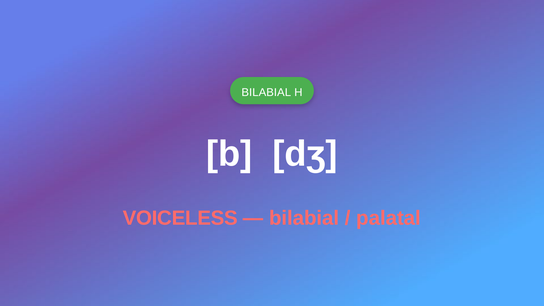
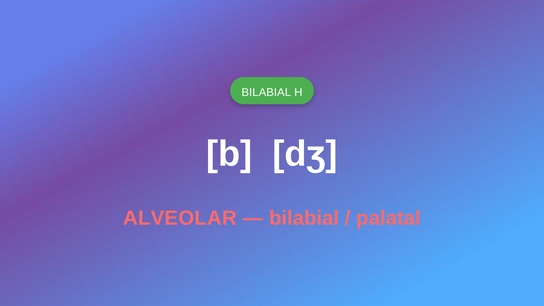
VOICELESS: VOICELESS -> ALVEOLAR
